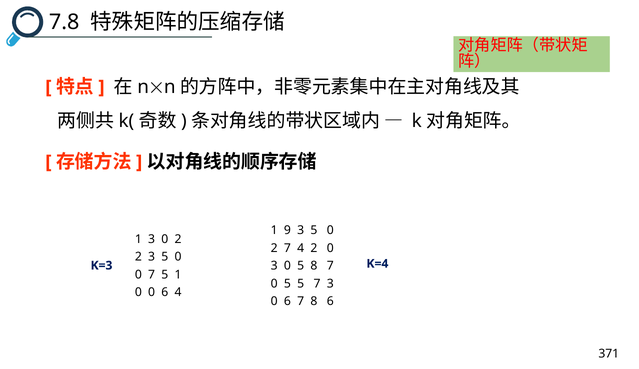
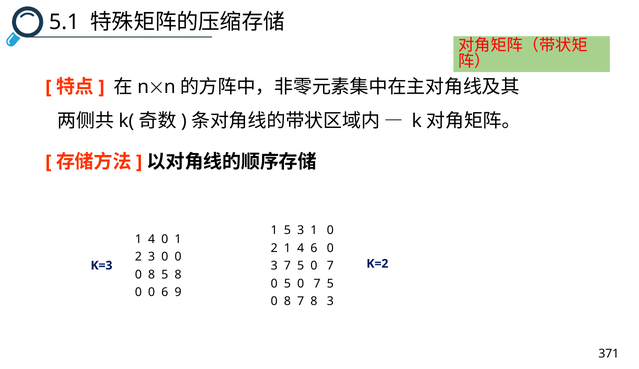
7.8: 7.8 -> 5.1
1 9: 9 -> 5
5 at (314, 230): 5 -> 1
3 at (152, 239): 3 -> 4
2 at (178, 239): 2 -> 1
2 7: 7 -> 1
4 2: 2 -> 6
2 3 5: 5 -> 0
0 at (287, 266): 0 -> 7
8 at (314, 266): 8 -> 0
K=4: K=4 -> K=2
7 at (152, 275): 7 -> 8
5 1: 1 -> 8
0 5 5: 5 -> 0
3 at (330, 284): 3 -> 5
6 4: 4 -> 9
6 at (287, 301): 6 -> 8
8 6: 6 -> 3
